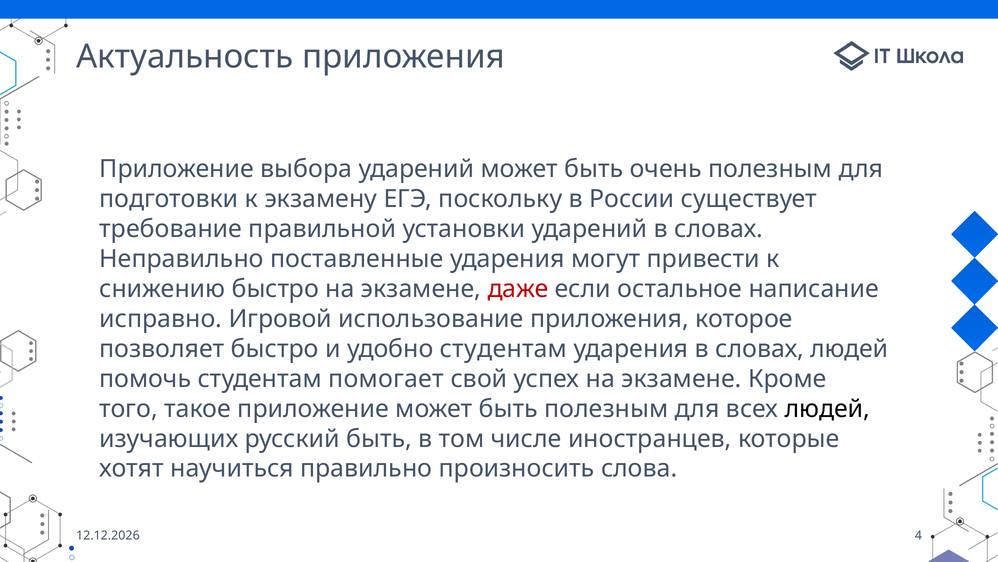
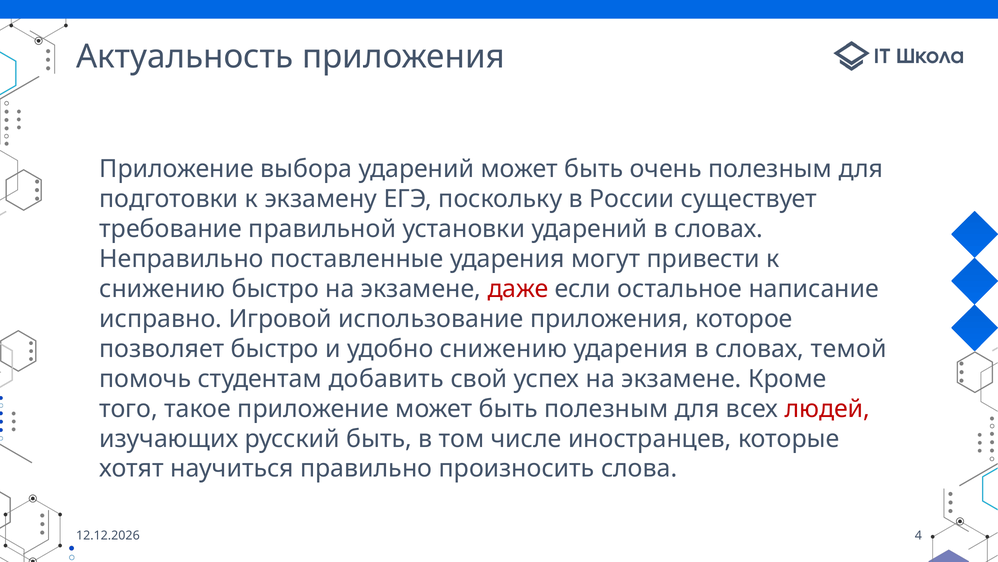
удобно студентам: студентам -> снижению
словах людей: людей -> темой
помогает: помогает -> добавить
людей at (827, 408) colour: black -> red
